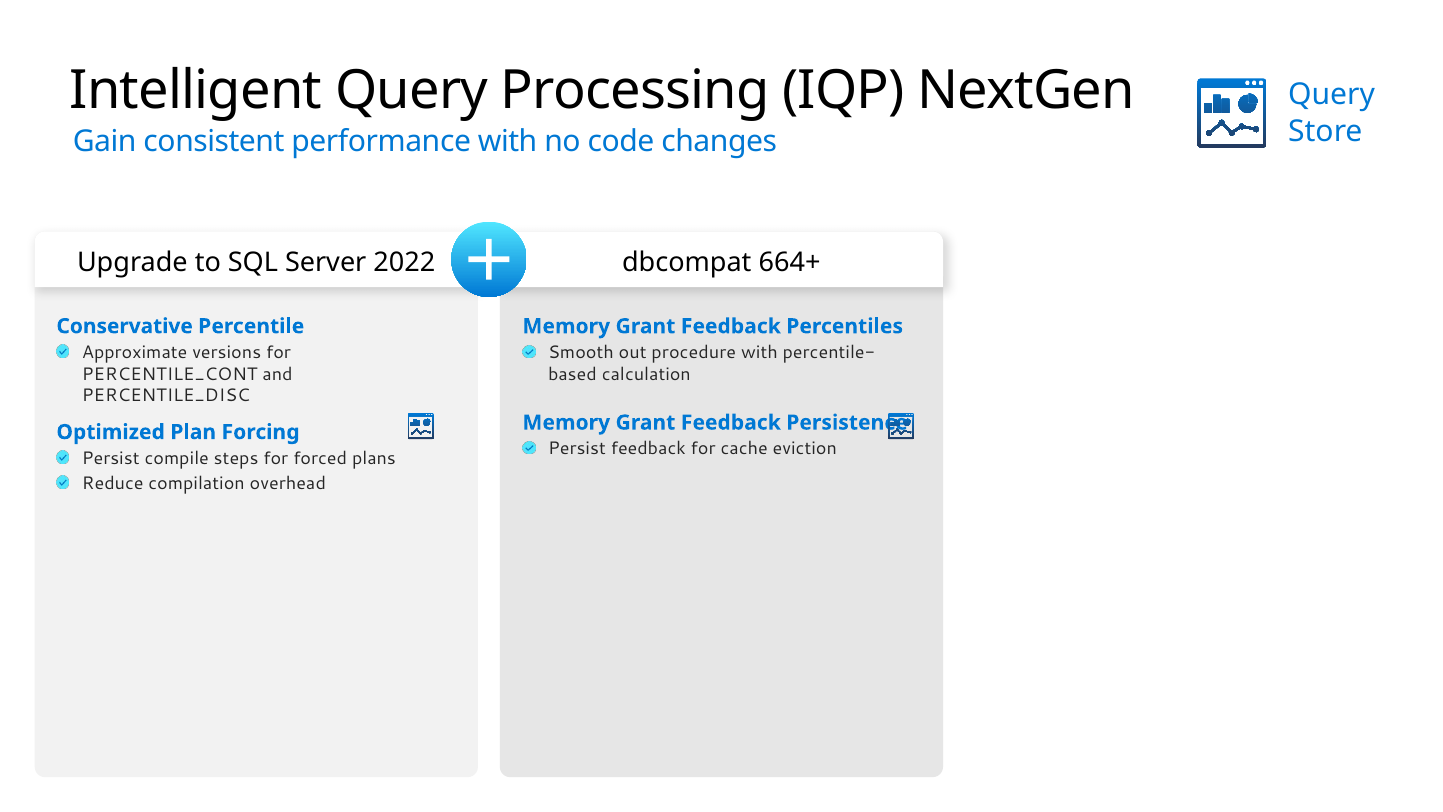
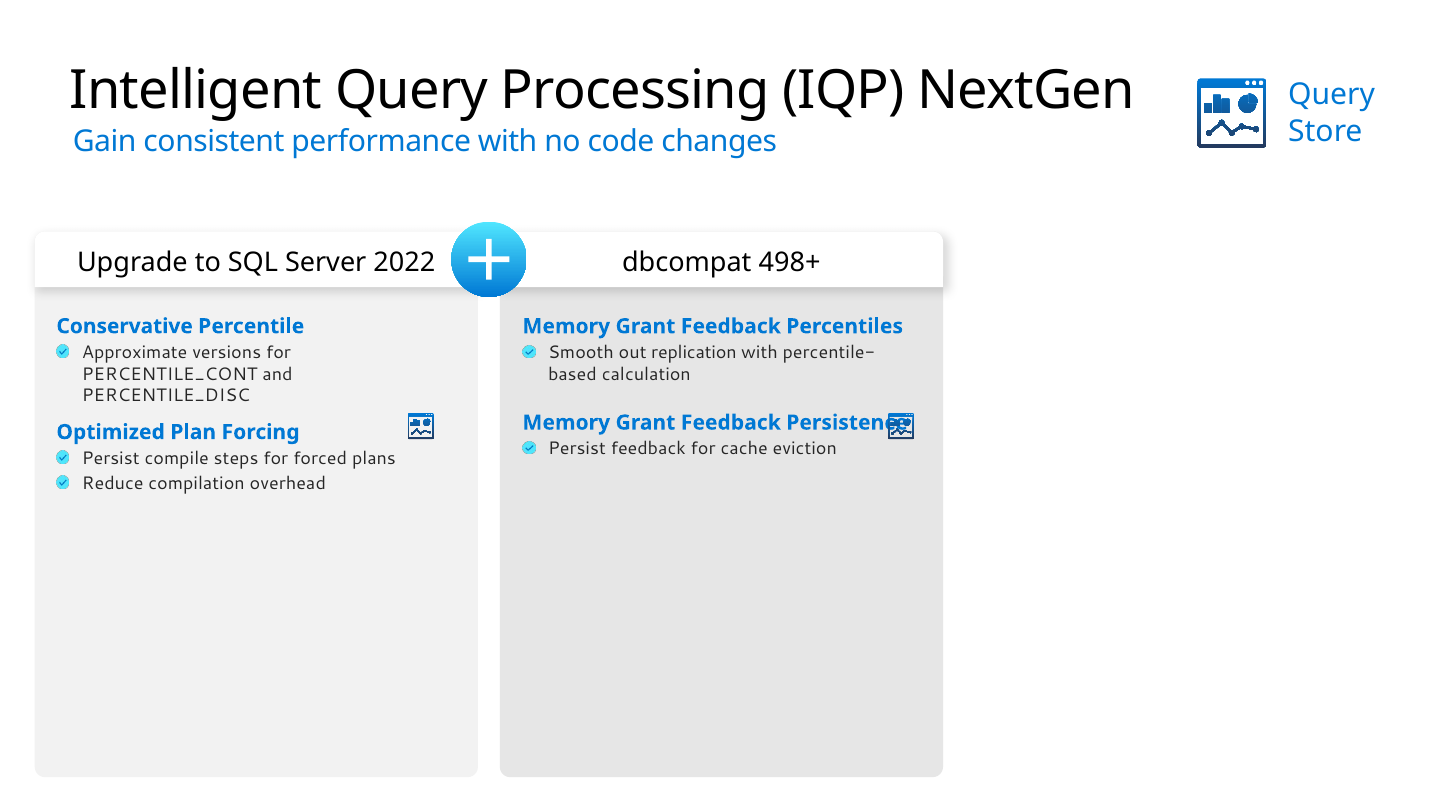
664+: 664+ -> 498+
procedure: procedure -> replication
